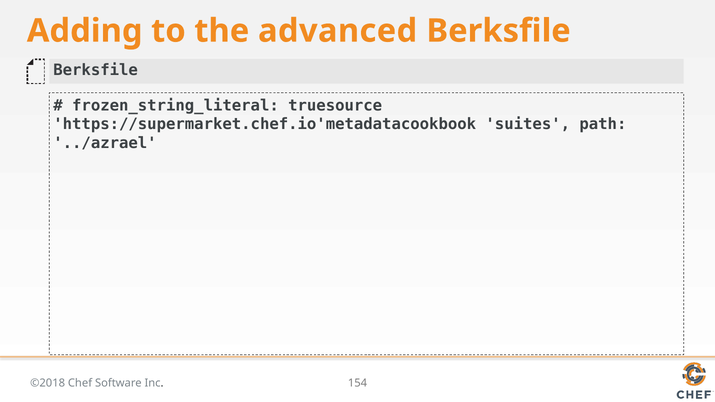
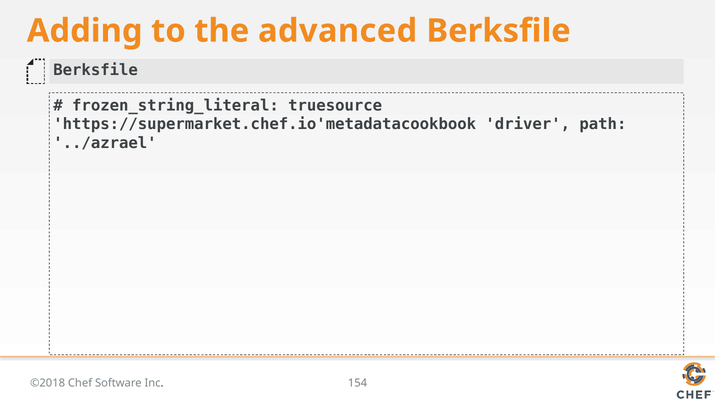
suites: suites -> driver
